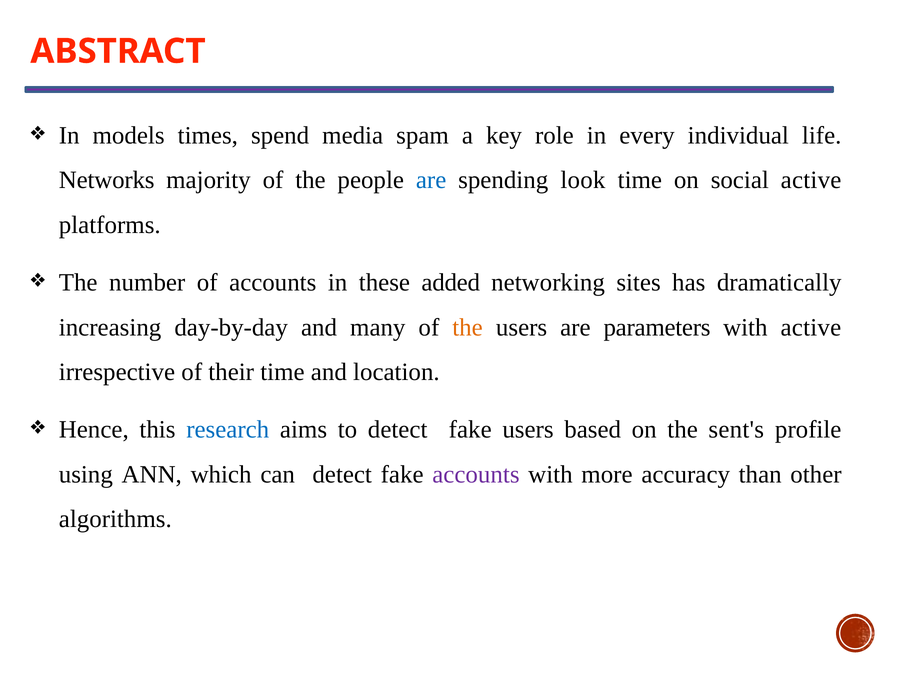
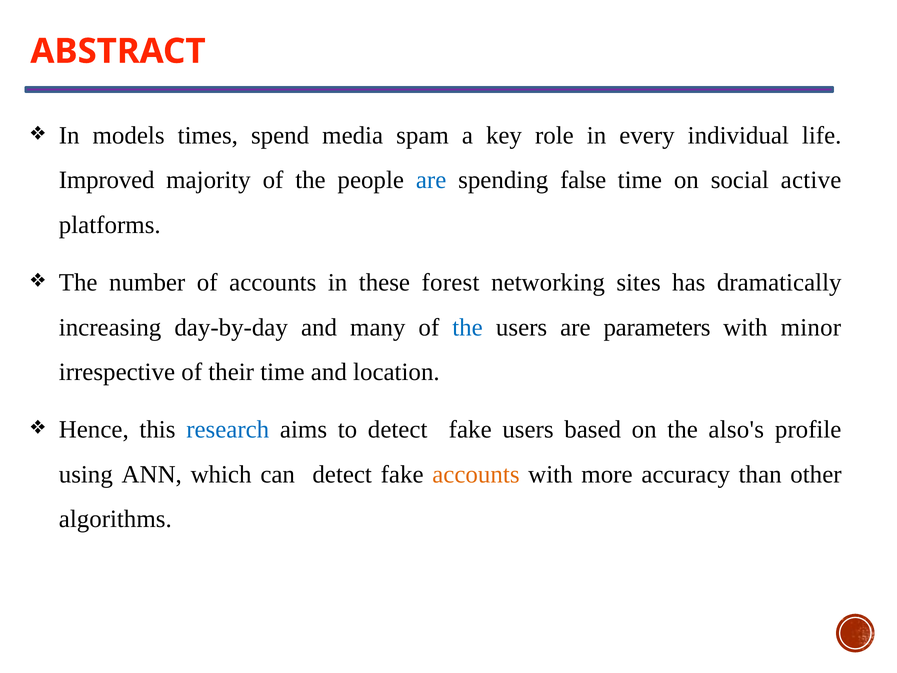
Networks: Networks -> Improved
look: look -> false
added: added -> forest
the at (468, 327) colour: orange -> blue
with active: active -> minor
sent's: sent's -> also's
accounts at (476, 474) colour: purple -> orange
